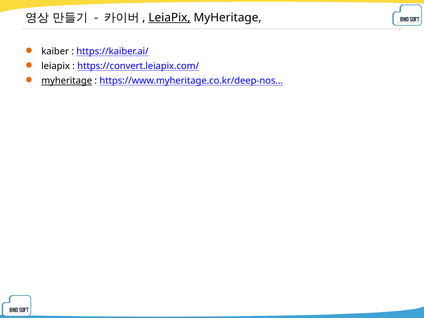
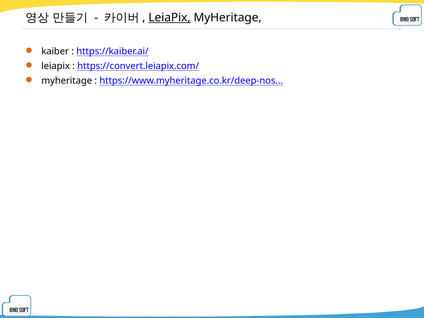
myheritage at (67, 81) underline: present -> none
